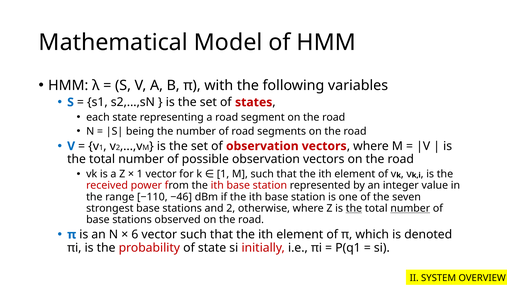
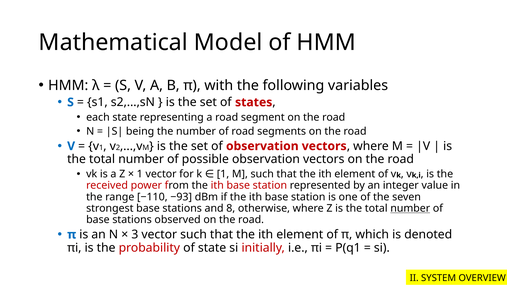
−46: −46 -> −93
and 2: 2 -> 8
the at (354, 208) underline: present -> none
6: 6 -> 3
